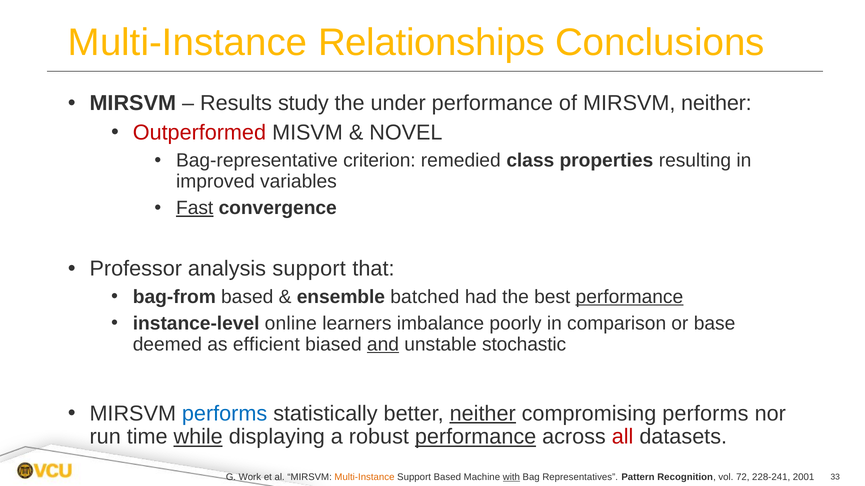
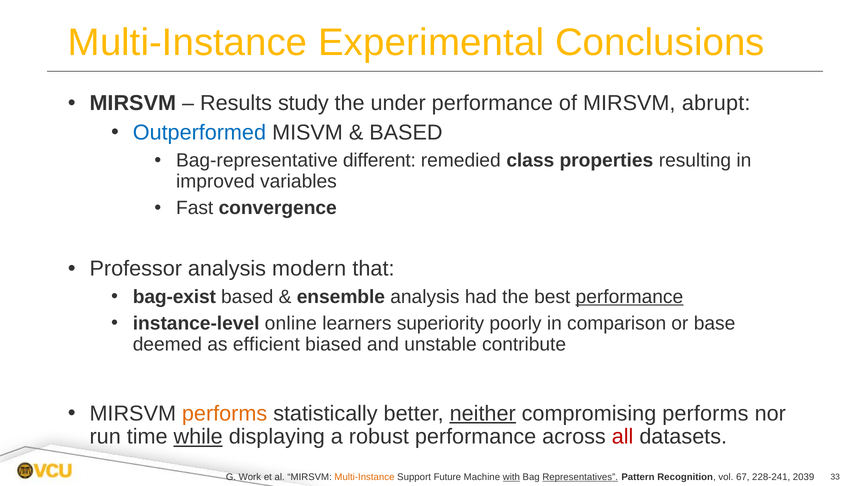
Relationships: Relationships -> Experimental
MIRSVM neither: neither -> abrupt
Outperformed colour: red -> blue
NOVEL at (406, 133): NOVEL -> BASED
criterion: criterion -> different
Fast underline: present -> none
analysis support: support -> modern
bag-from: bag-from -> bag-exist
ensemble batched: batched -> analysis
imbalance: imbalance -> superiority
and underline: present -> none
stochastic: stochastic -> contribute
performs at (225, 414) colour: blue -> orange
performance at (476, 437) underline: present -> none
Support Based: Based -> Future
Representatives underline: none -> present
72: 72 -> 67
2001: 2001 -> 2039
